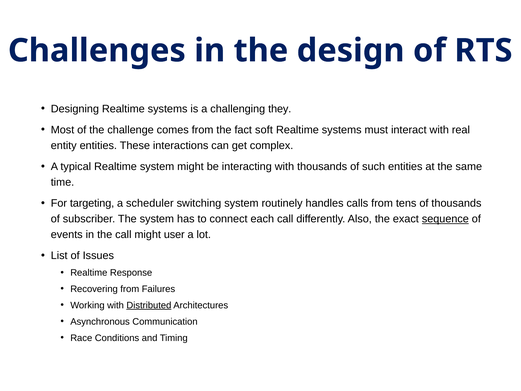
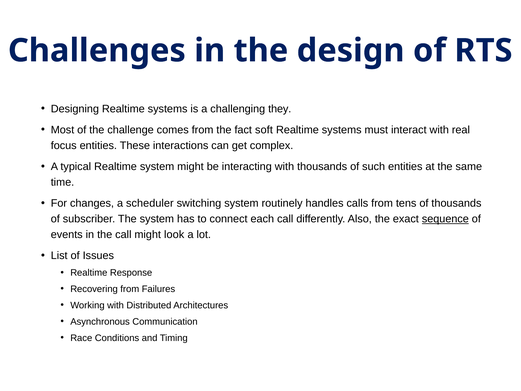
entity: entity -> focus
targeting: targeting -> changes
user: user -> look
Distributed underline: present -> none
